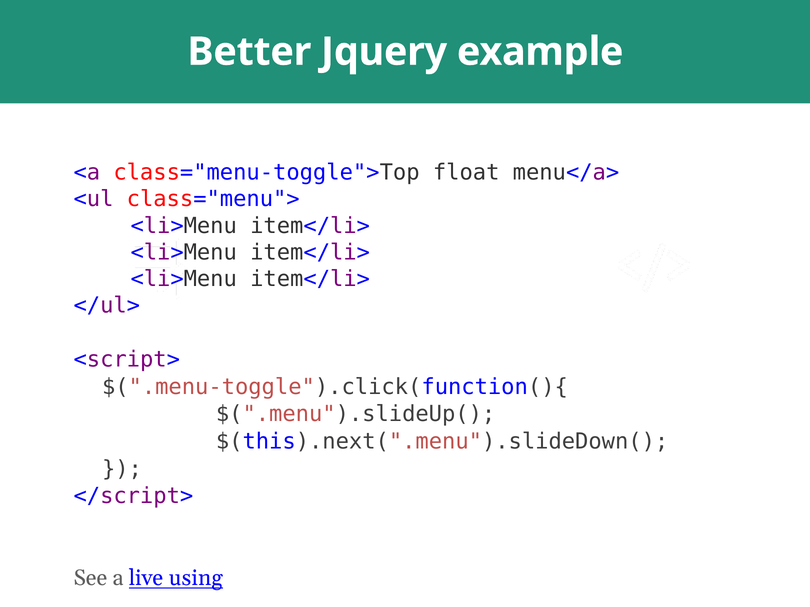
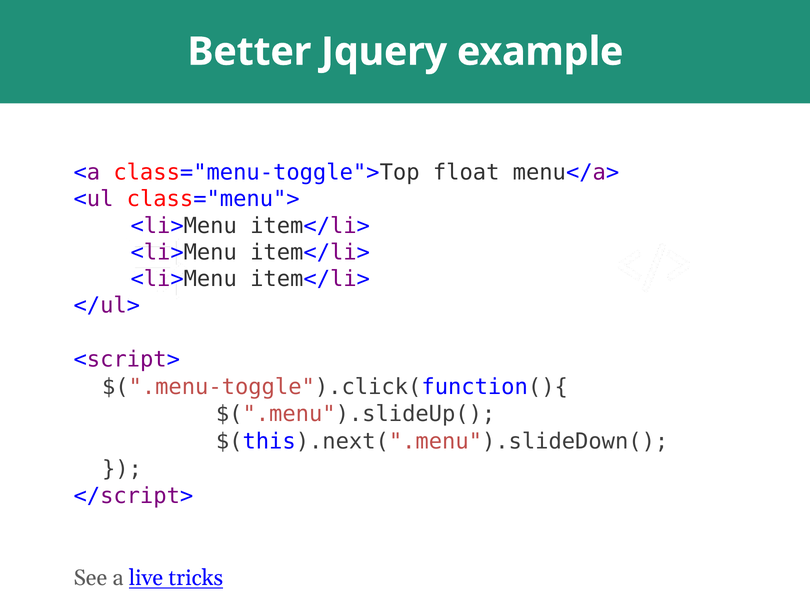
using: using -> tricks
